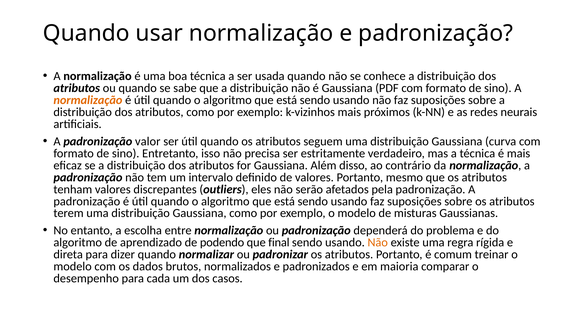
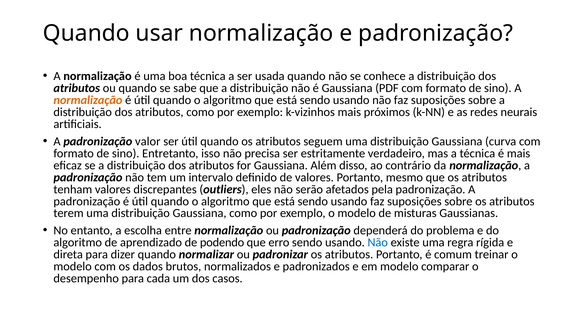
final: final -> erro
Não at (378, 242) colour: orange -> blue
em maioria: maioria -> modelo
